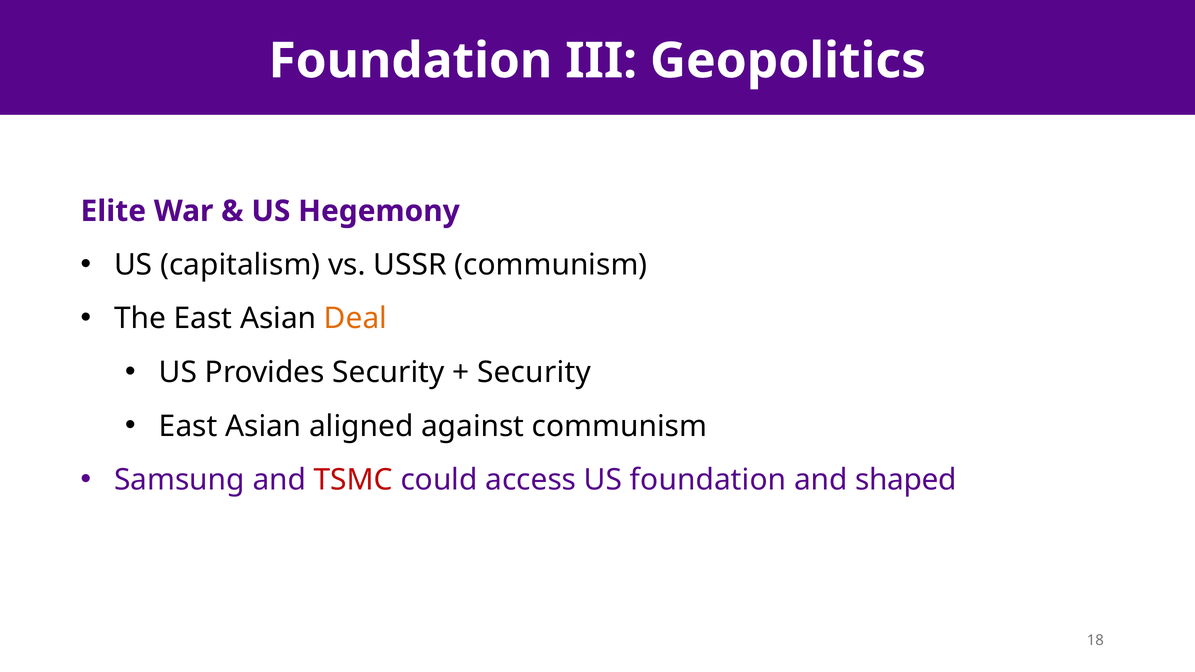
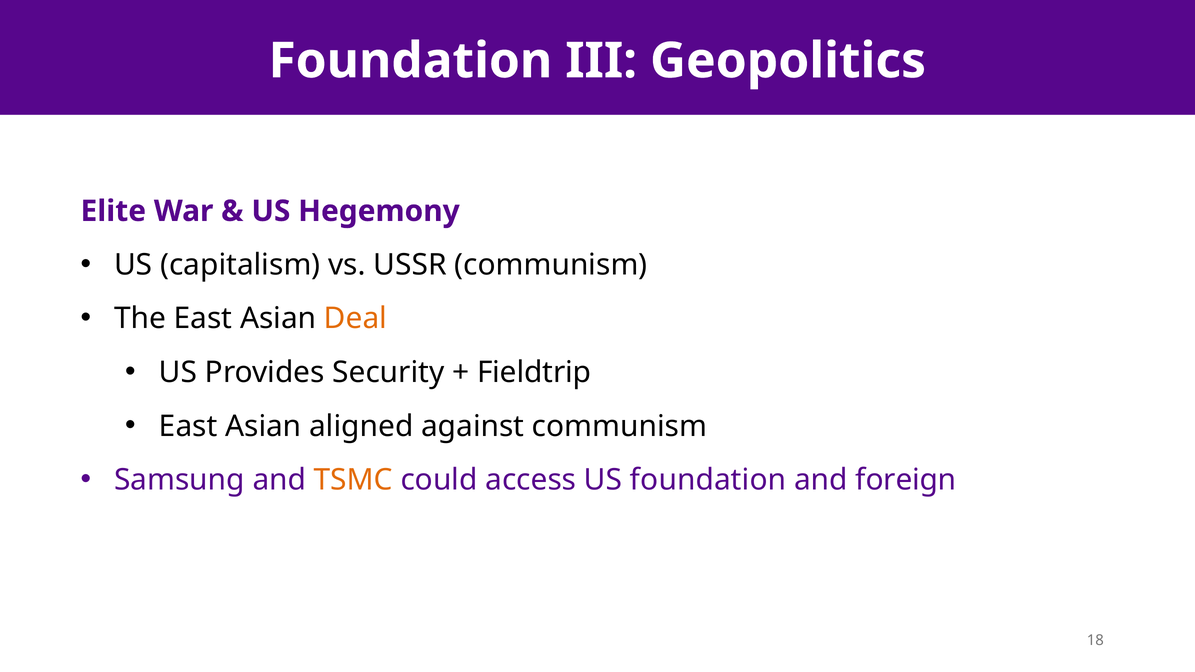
Security at (534, 372): Security -> Fieldtrip
TSMC colour: red -> orange
shaped: shaped -> foreign
